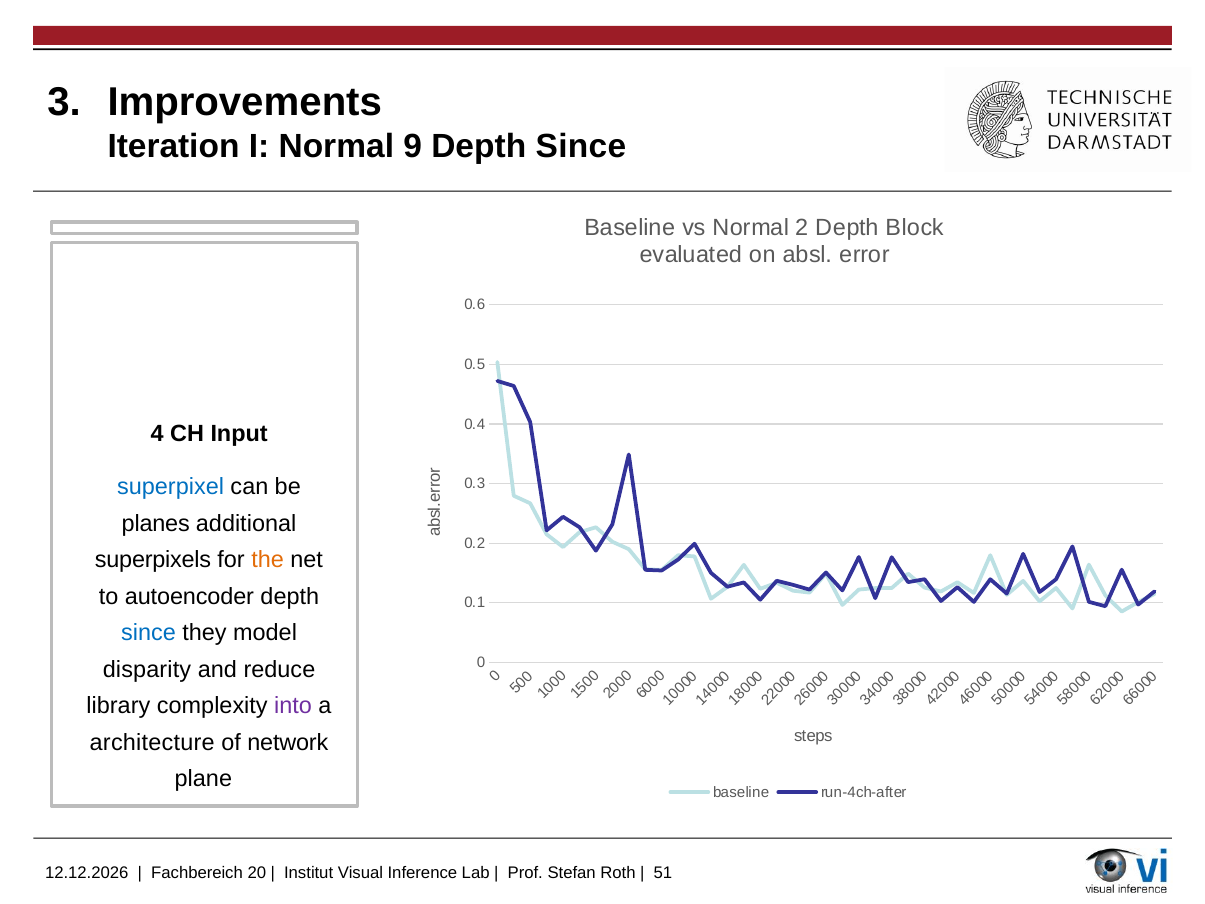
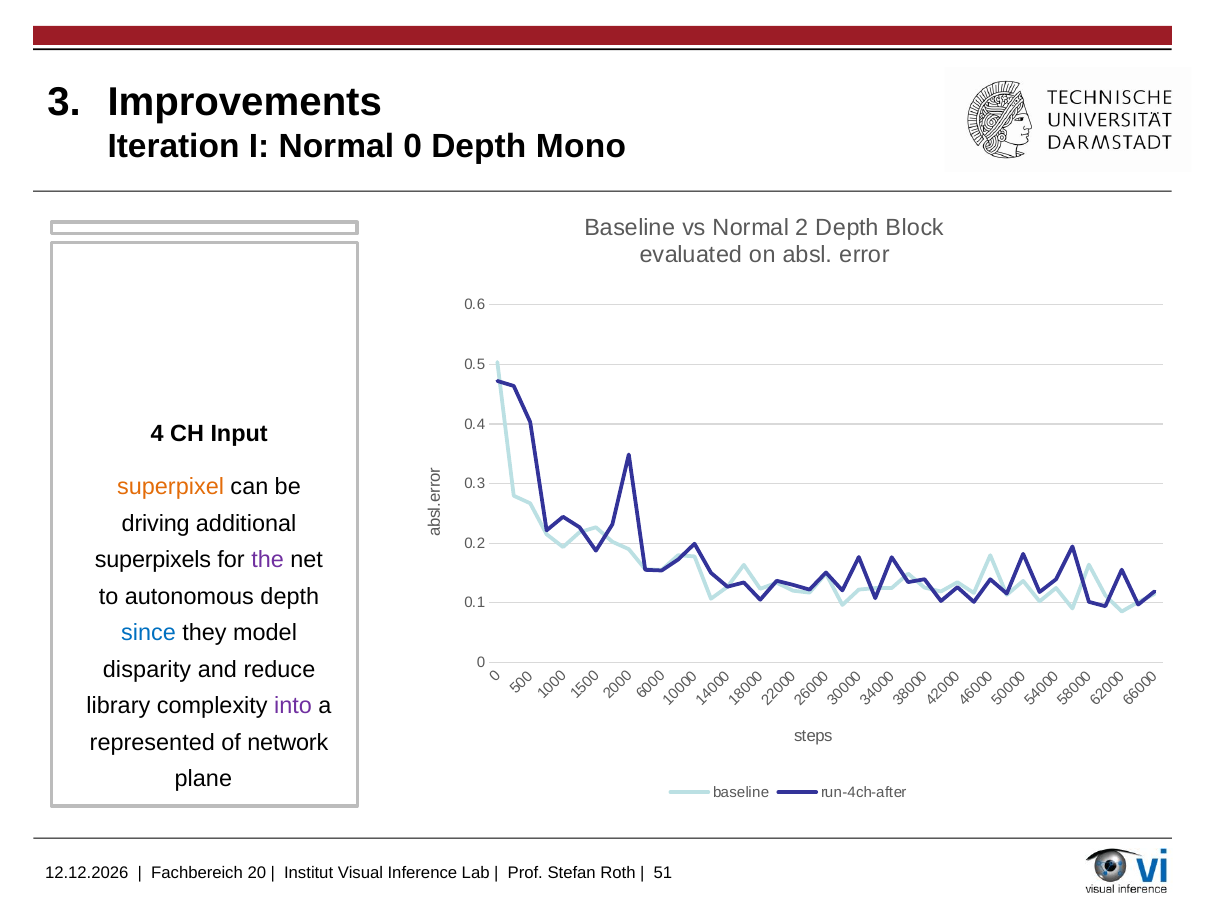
Normal 9: 9 -> 0
Since at (581, 146): Since -> Mono
superpixel colour: blue -> orange
planes at (156, 523): planes -> driving
the colour: orange -> purple
autoencoder: autoencoder -> autonomous
architecture: architecture -> represented
